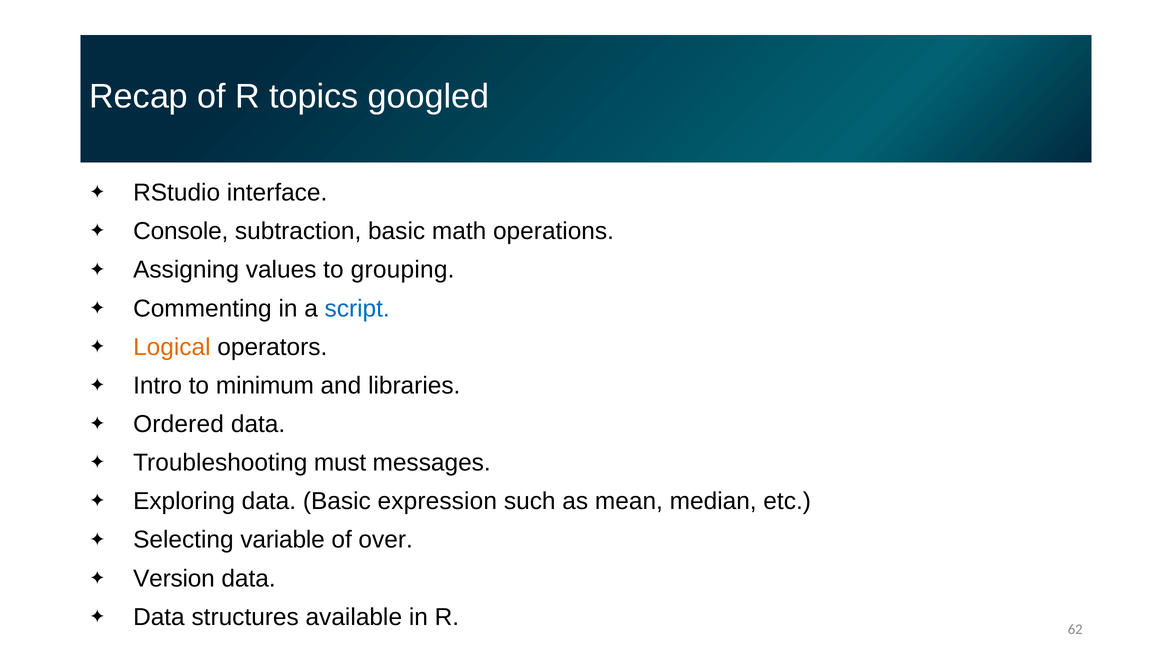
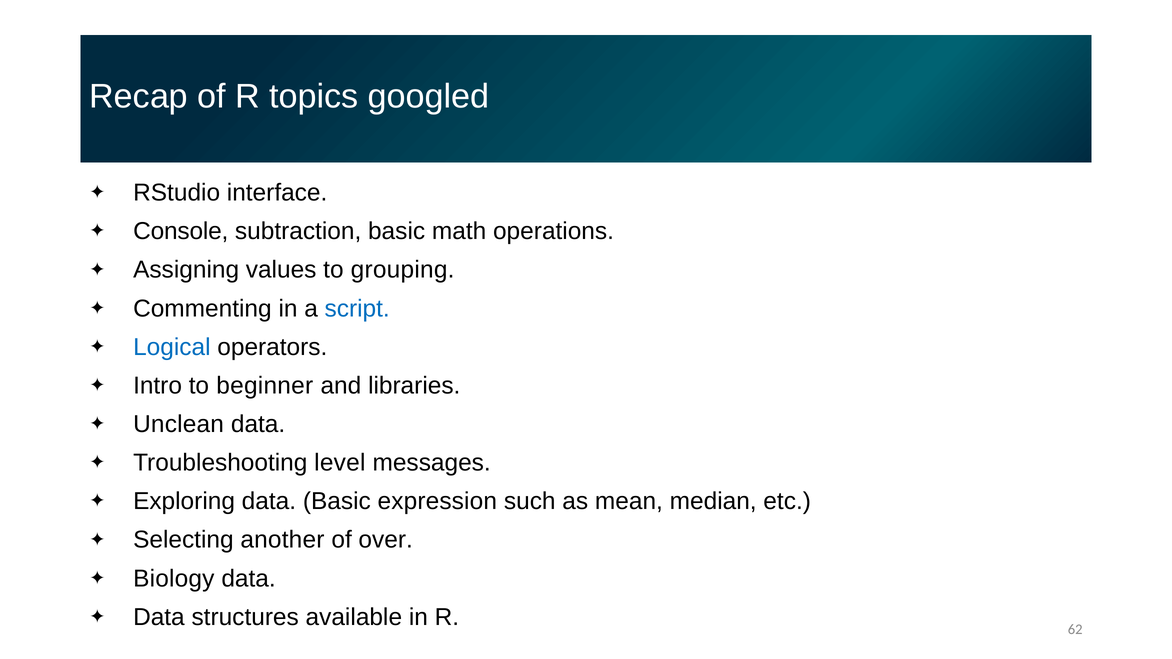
Logical colour: orange -> blue
minimum: minimum -> beginner
Ordered: Ordered -> Unclean
must: must -> level
variable: variable -> another
Version: Version -> Biology
